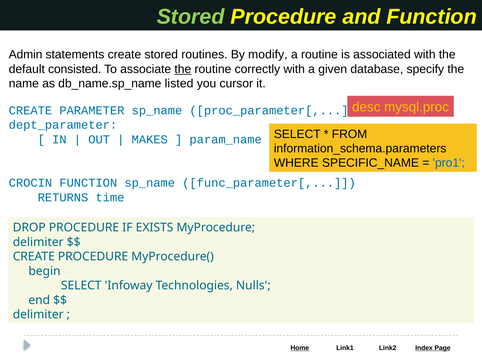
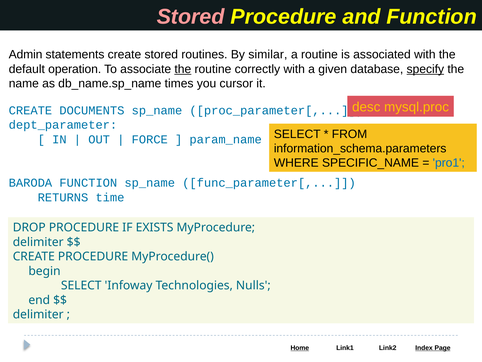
Stored at (191, 17) colour: light green -> pink
modify: modify -> similar
consisted: consisted -> operation
specify underline: none -> present
listed: listed -> times
PARAMETER: PARAMETER -> DOCUMENTS
MAKES: MAKES -> FORCE
CROCIN: CROCIN -> BARODA
